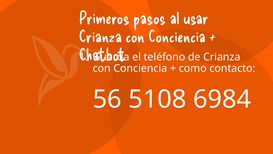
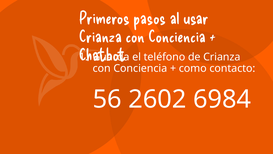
5108: 5108 -> 2602
